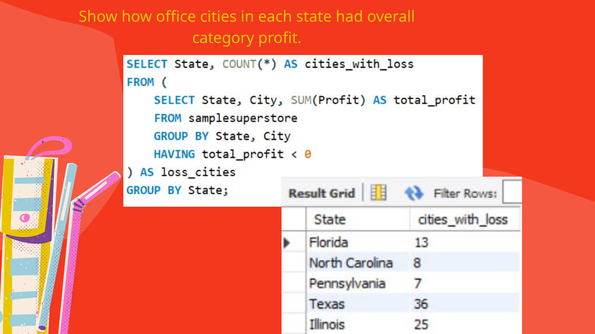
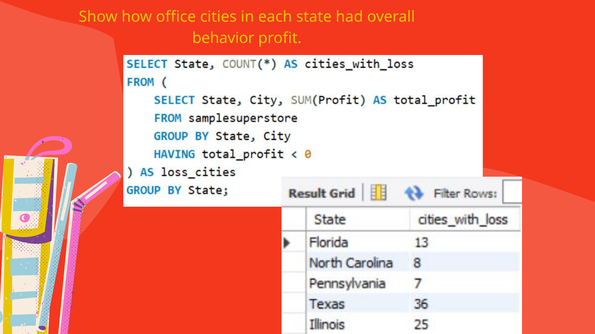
category: category -> behavior
